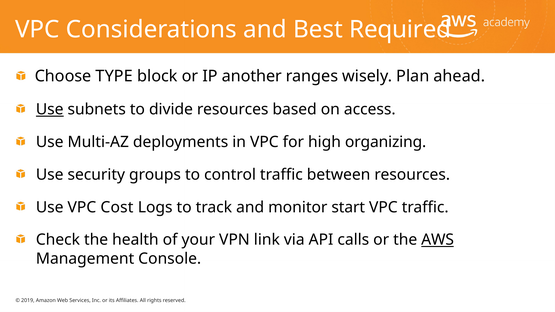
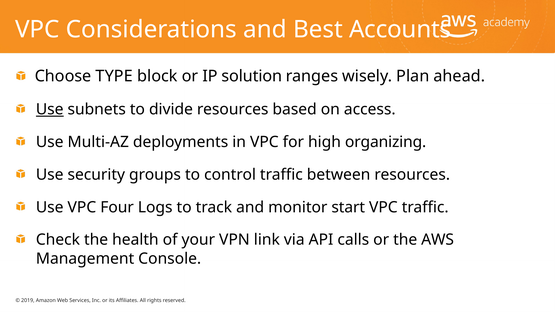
Required: Required -> Accounts
another: another -> solution
Cost: Cost -> Four
AWS underline: present -> none
